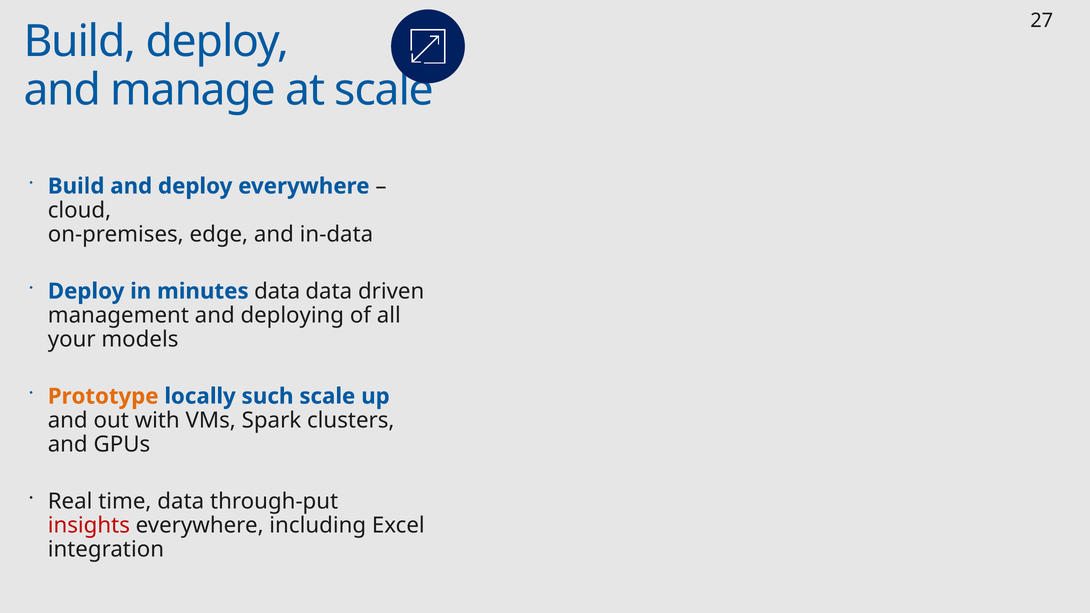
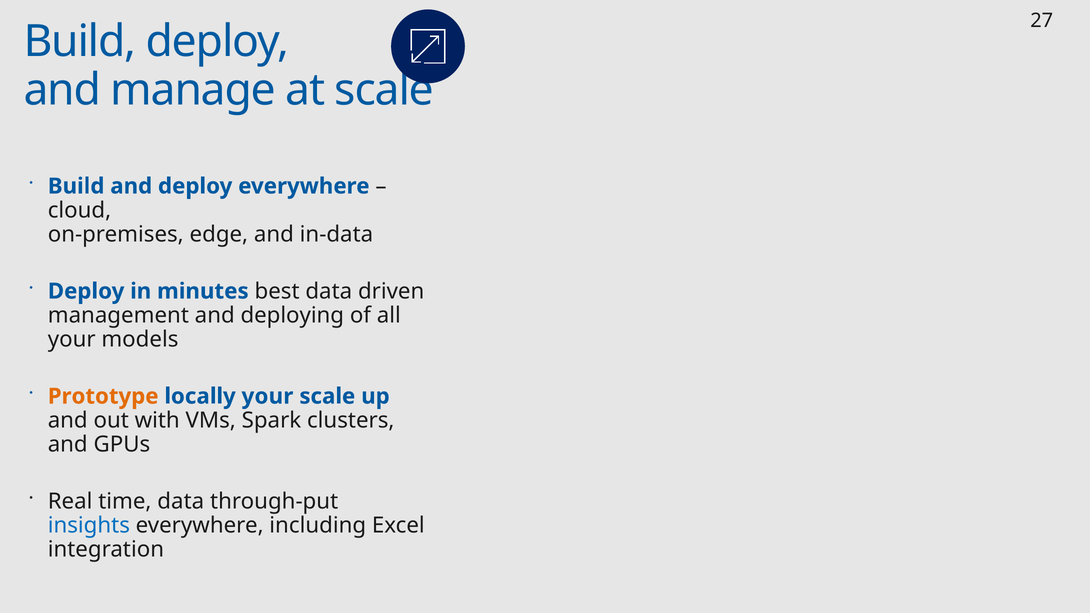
minutes data: data -> best
locally such: such -> your
insights colour: red -> blue
